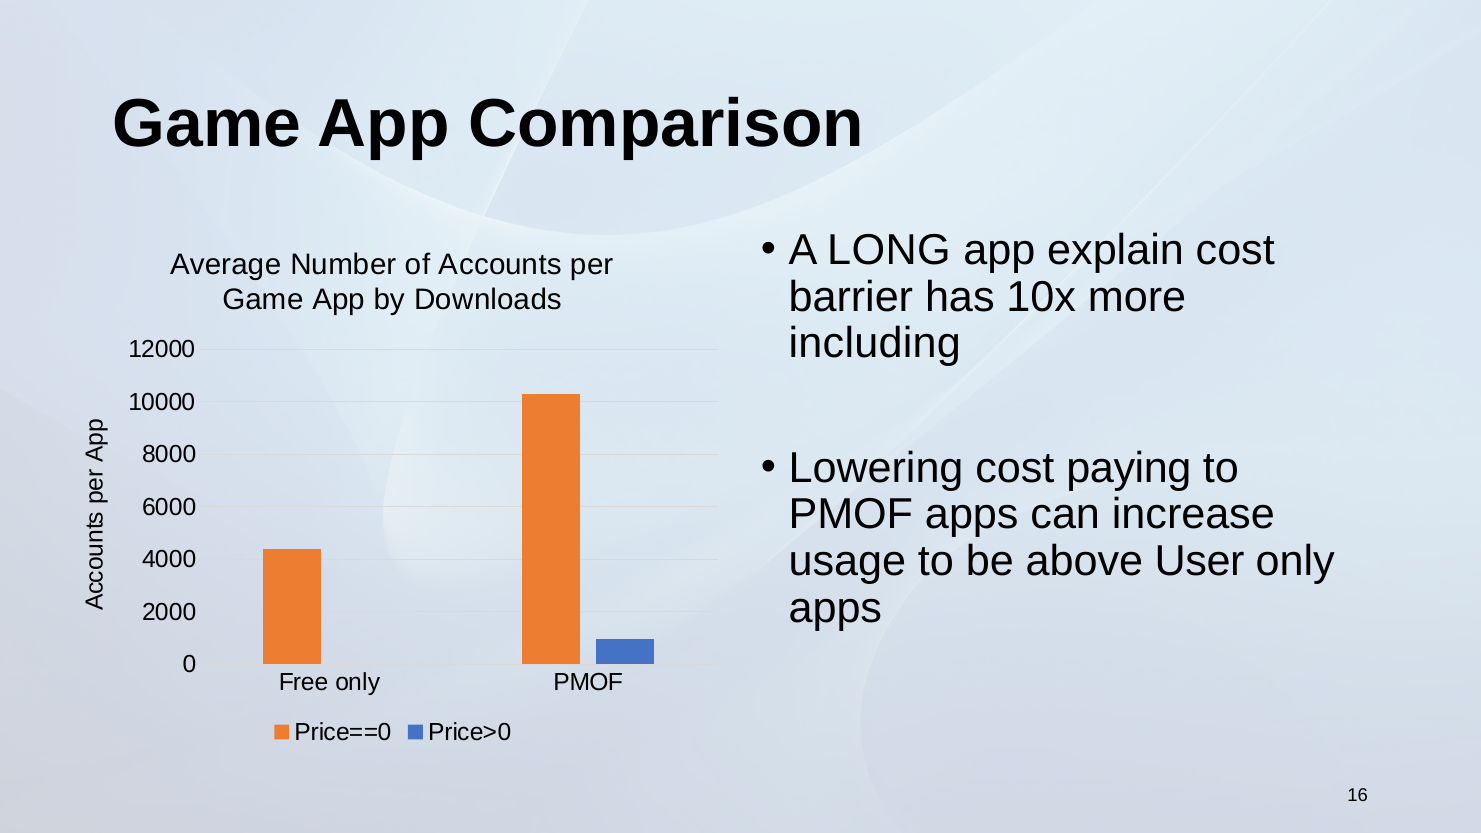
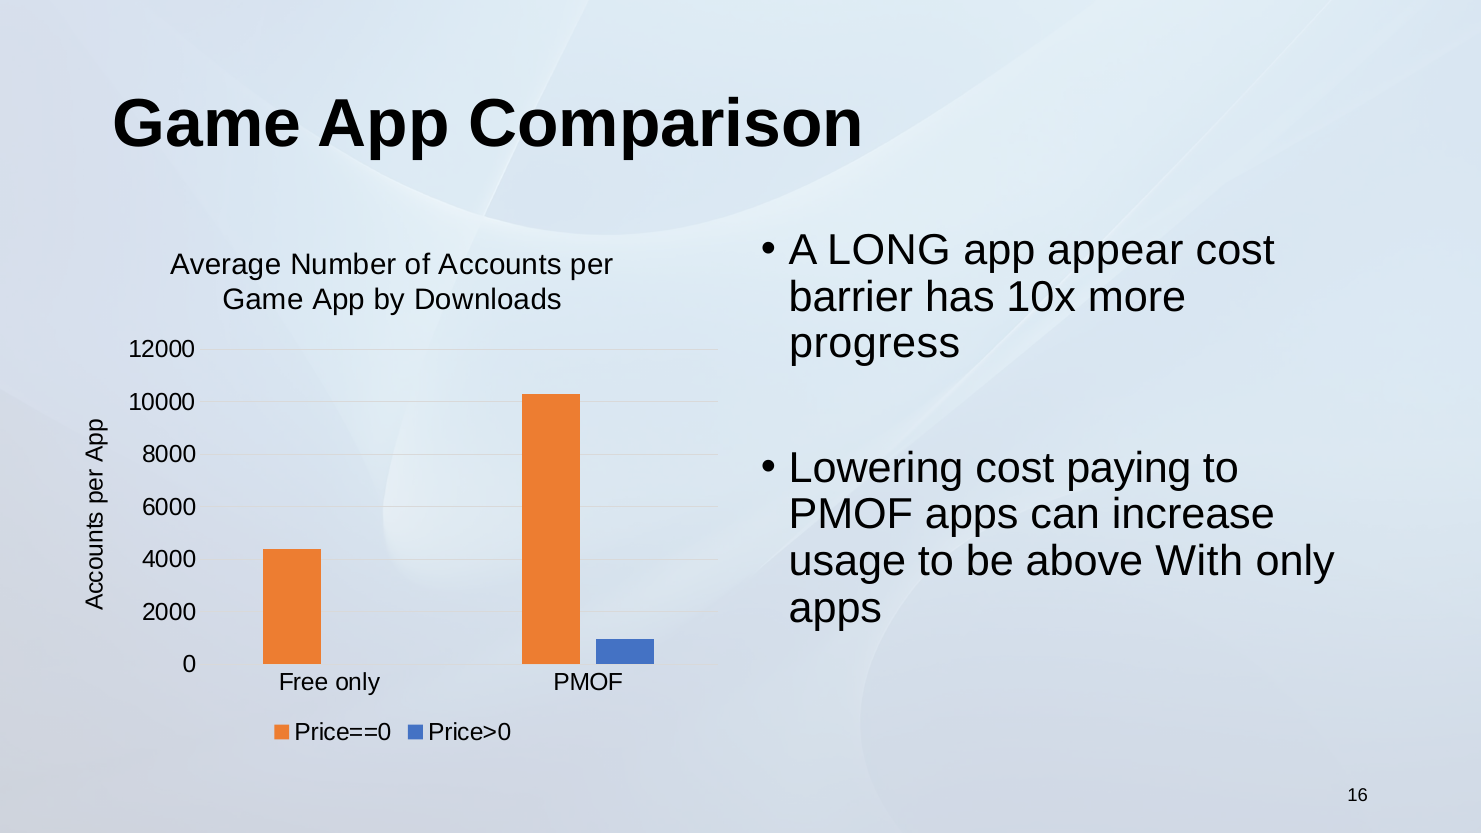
explain: explain -> appear
including: including -> progress
User: User -> With
